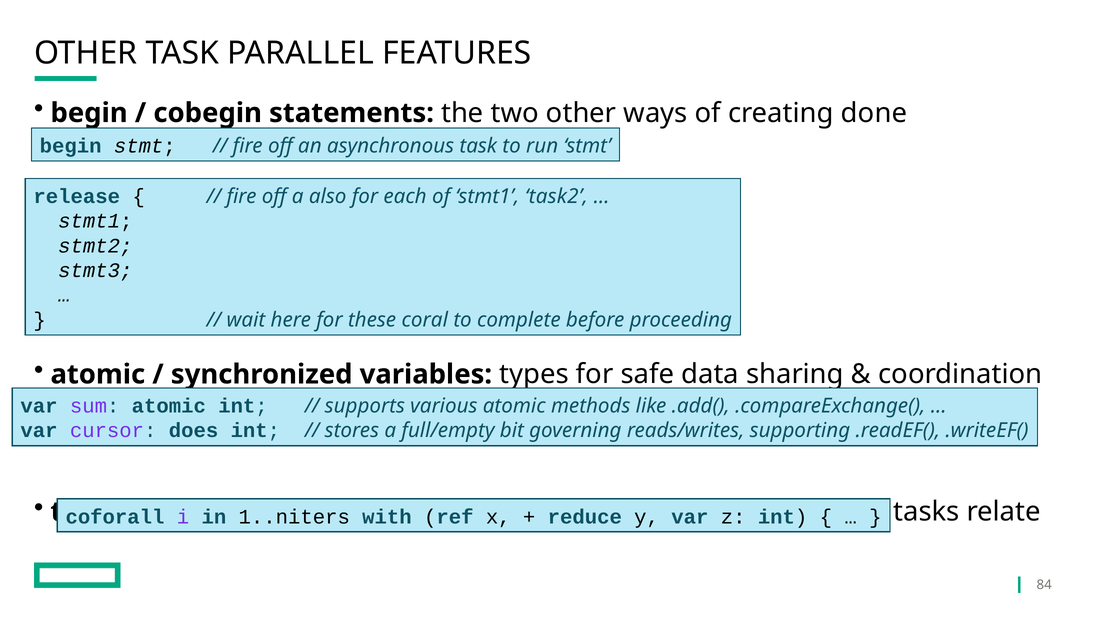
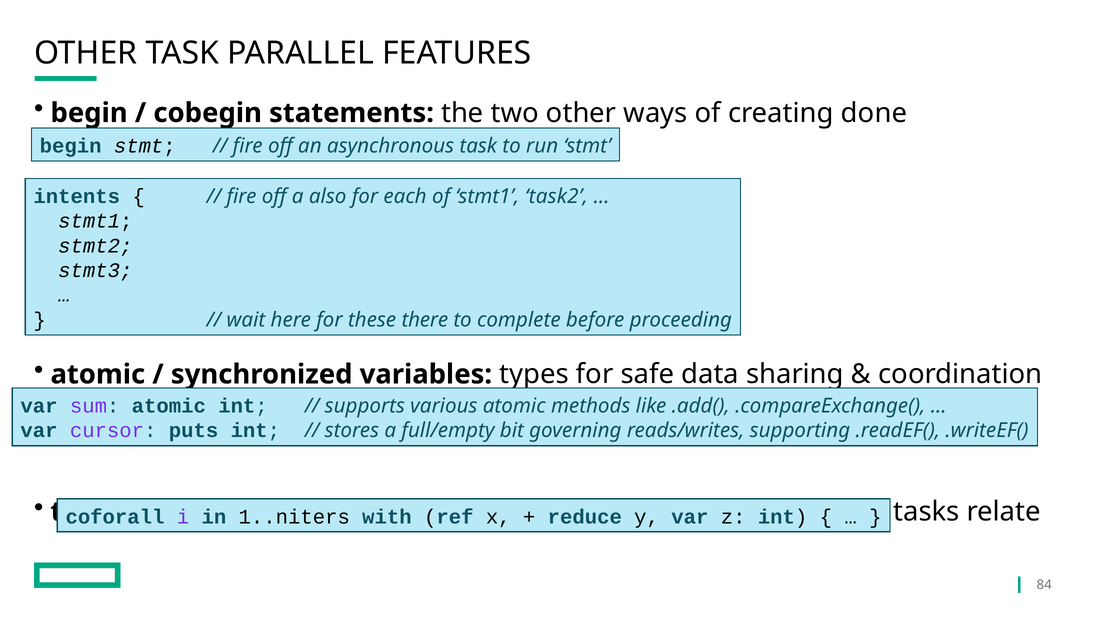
release at (77, 196): release -> intents
coral: coral -> there
does: does -> puts
